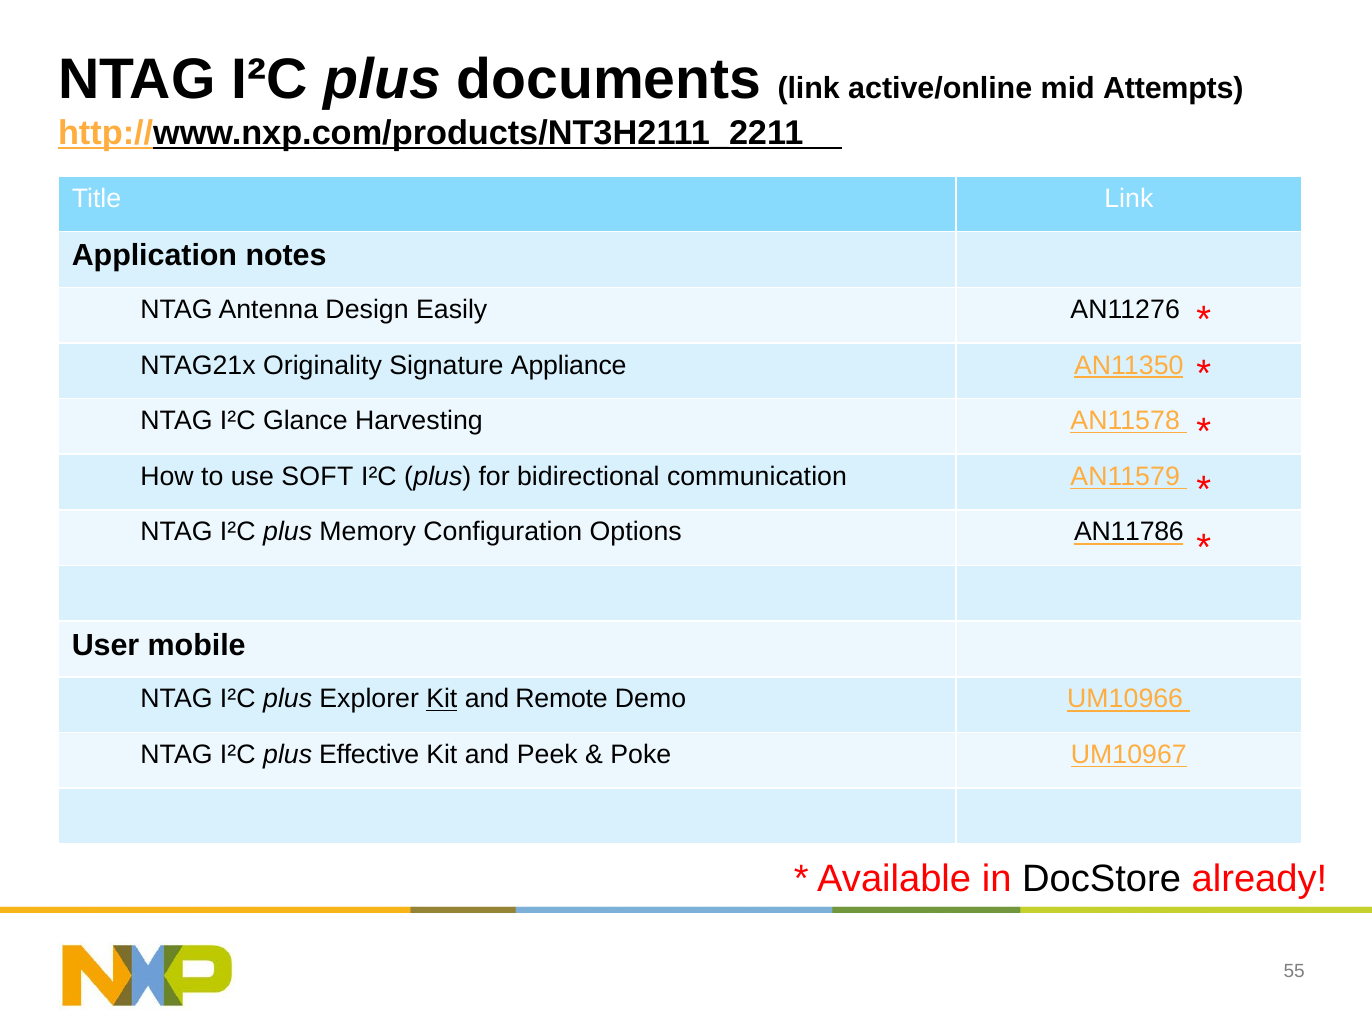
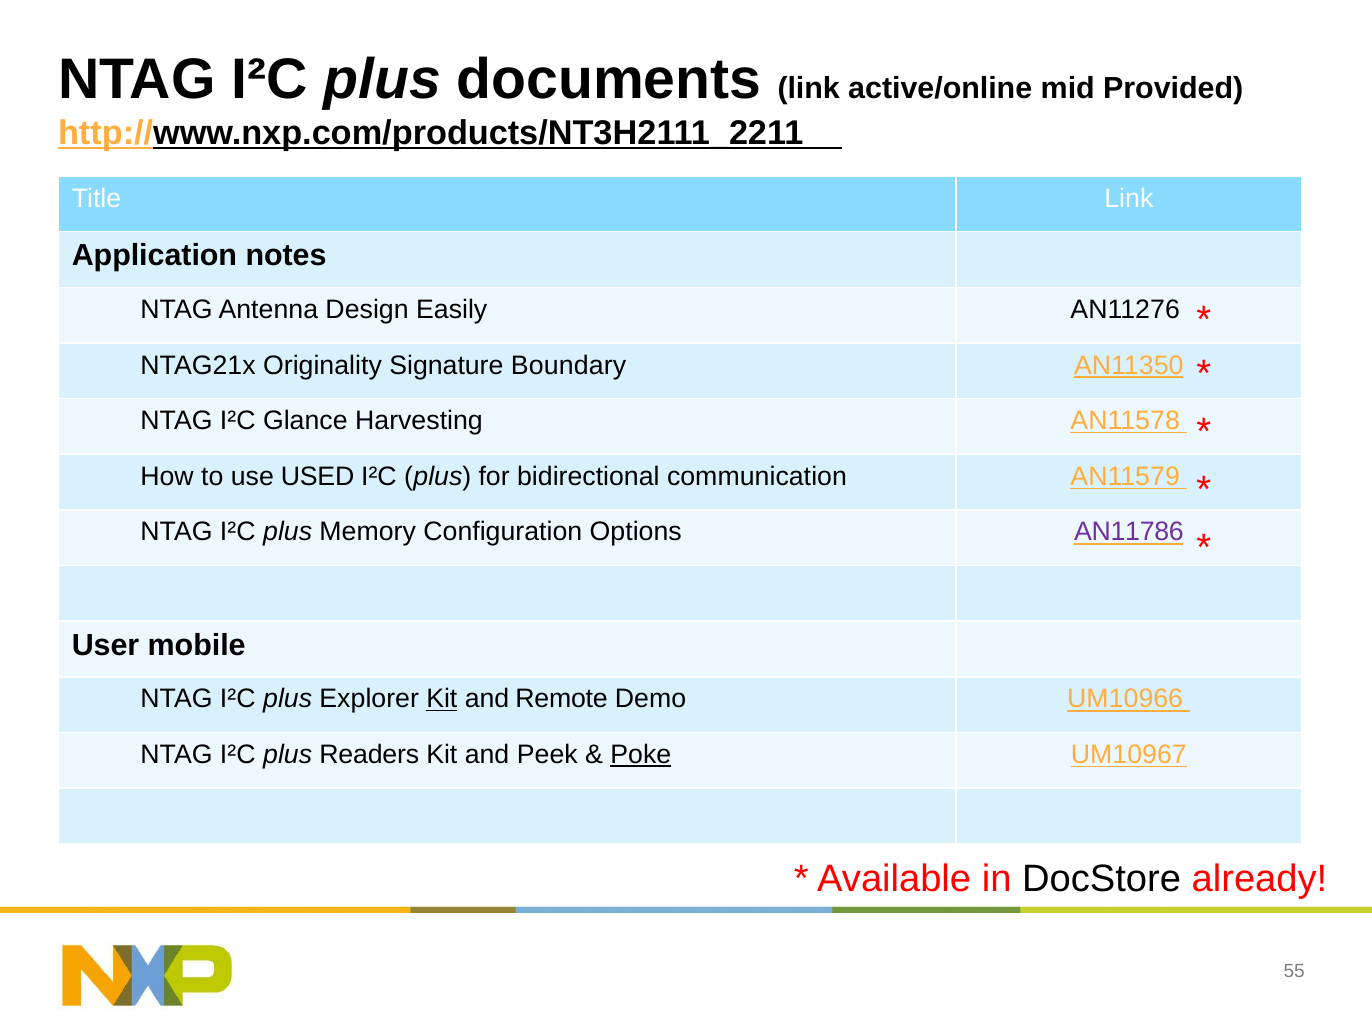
Attempts: Attempts -> Provided
Appliance: Appliance -> Boundary
SOFT: SOFT -> USED
AN11786 colour: black -> purple
Effective: Effective -> Readers
Poke underline: none -> present
